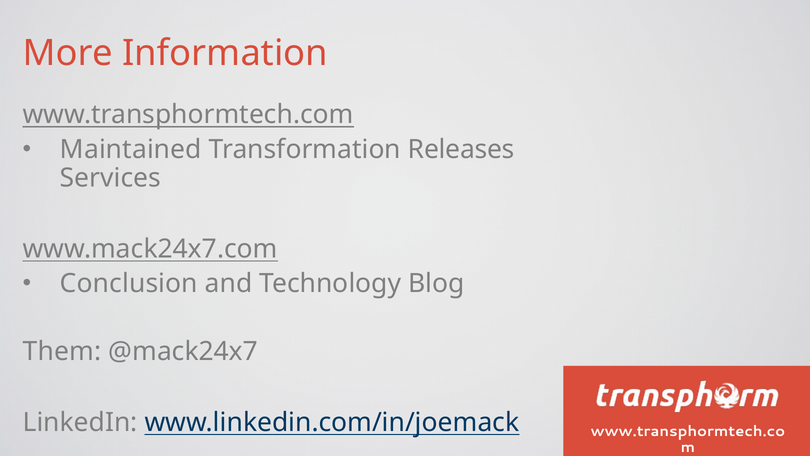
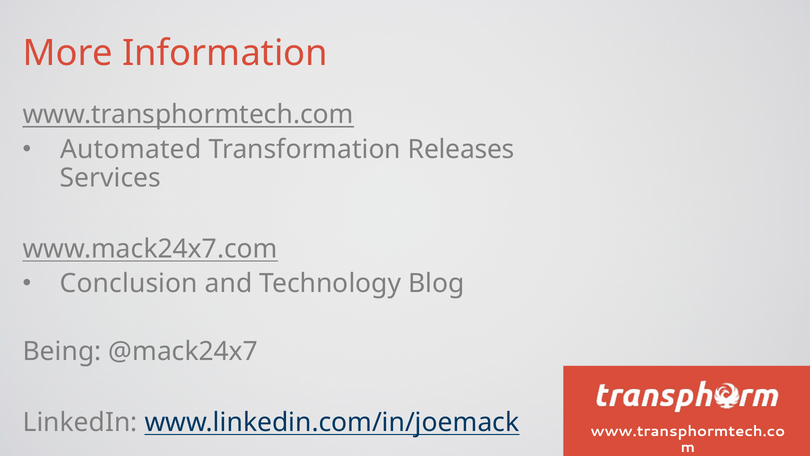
Maintained: Maintained -> Automated
Them: Them -> Being
